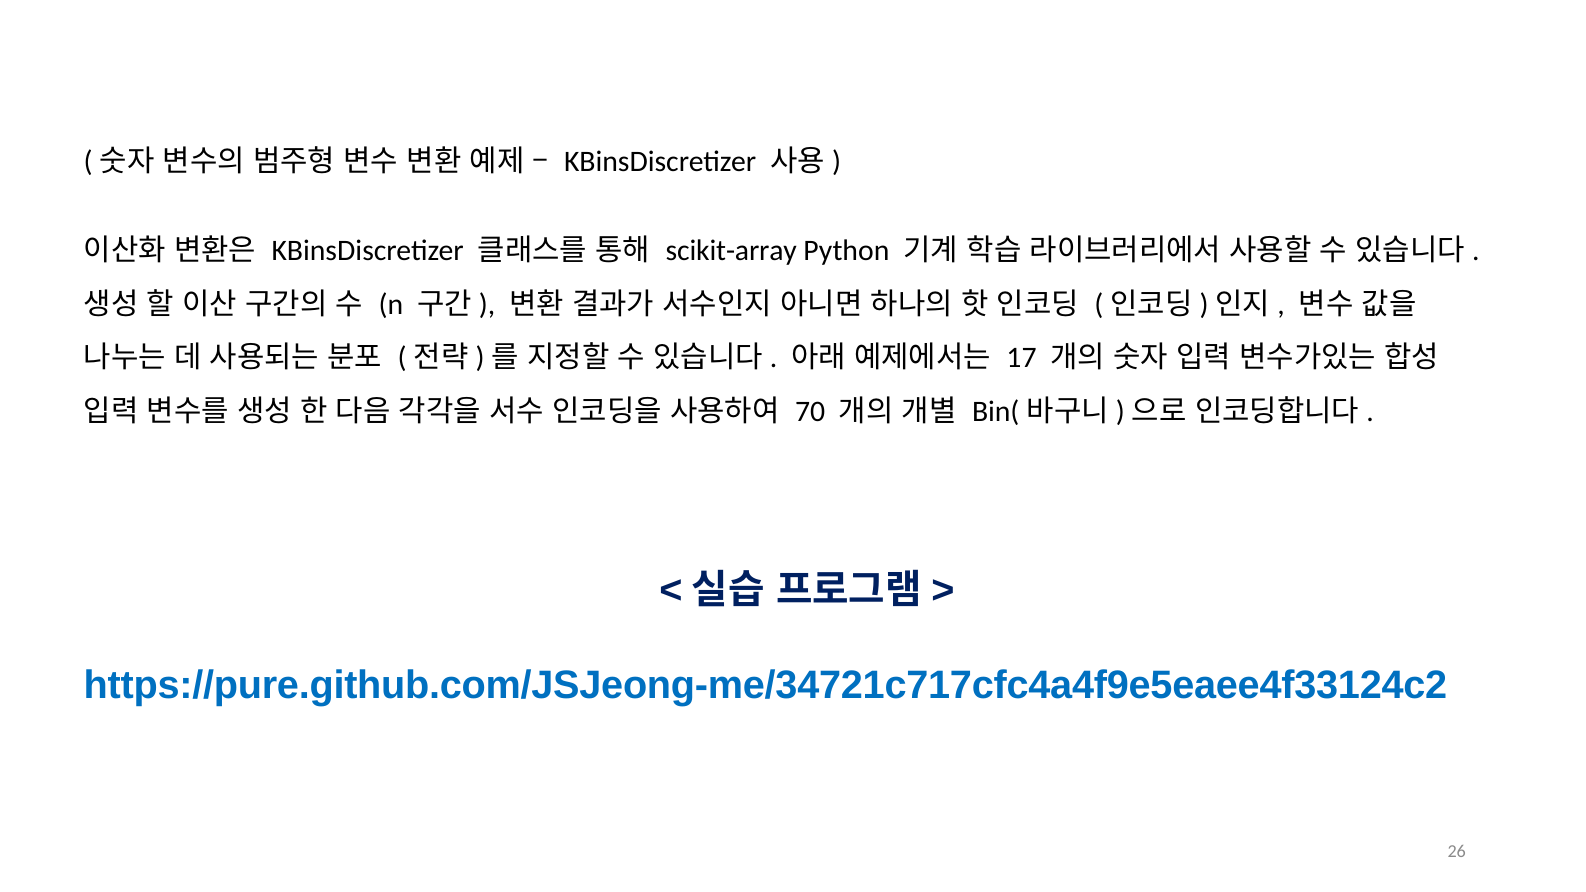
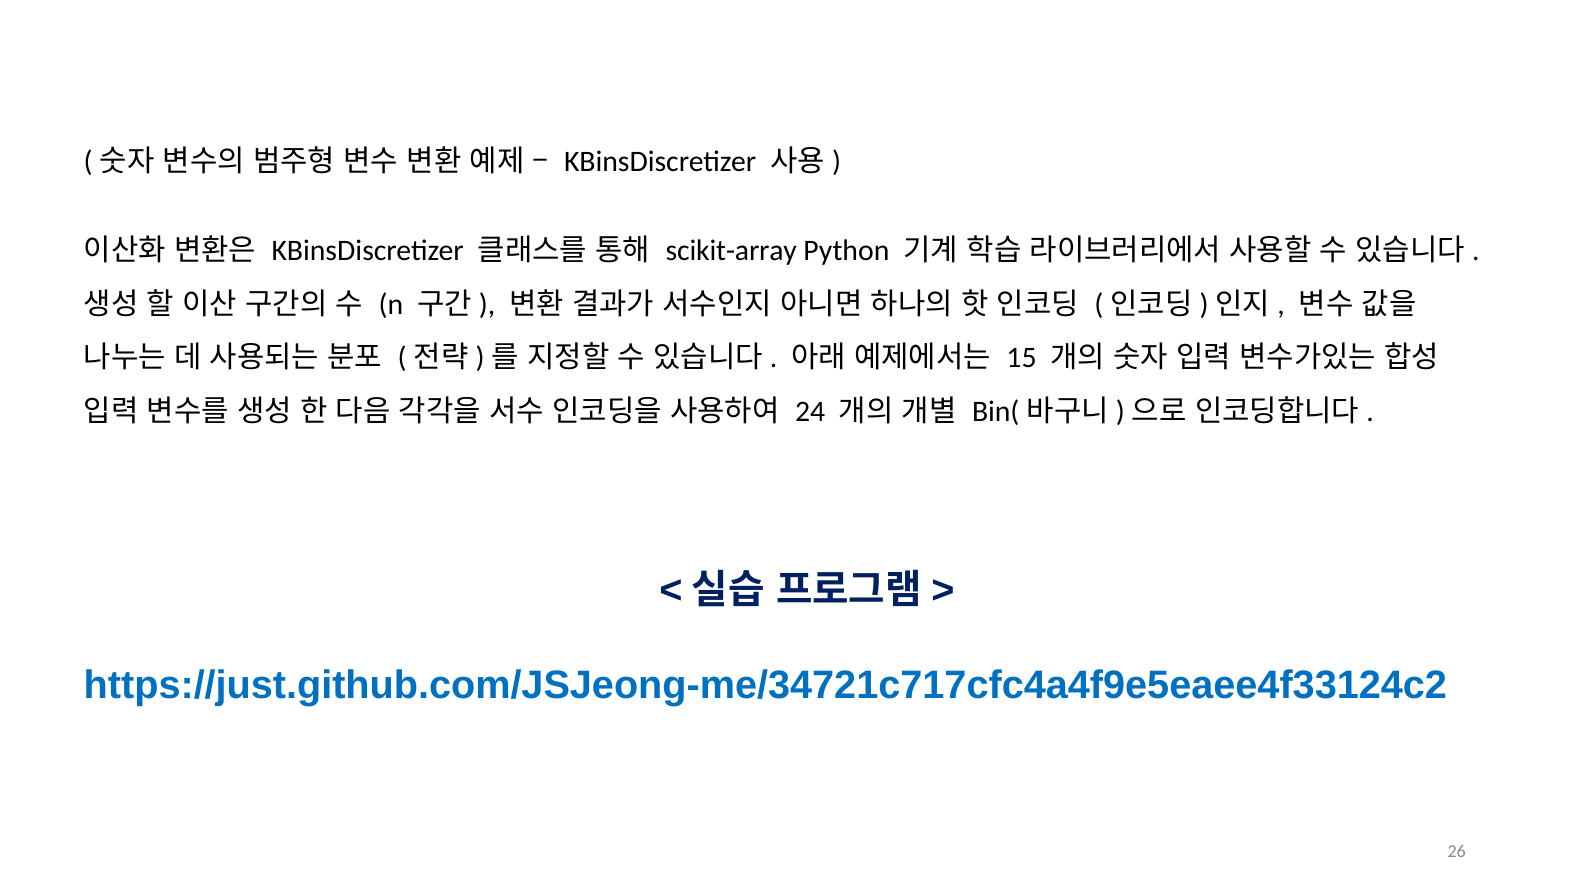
17: 17 -> 15
70: 70 -> 24
https://pure.github.com/JSJeong-me/34721c717cfc4a4f9e5eaee4f33124c2: https://pure.github.com/JSJeong-me/34721c717cfc4a4f9e5eaee4f33124c2 -> https://just.github.com/JSJeong-me/34721c717cfc4a4f9e5eaee4f33124c2
